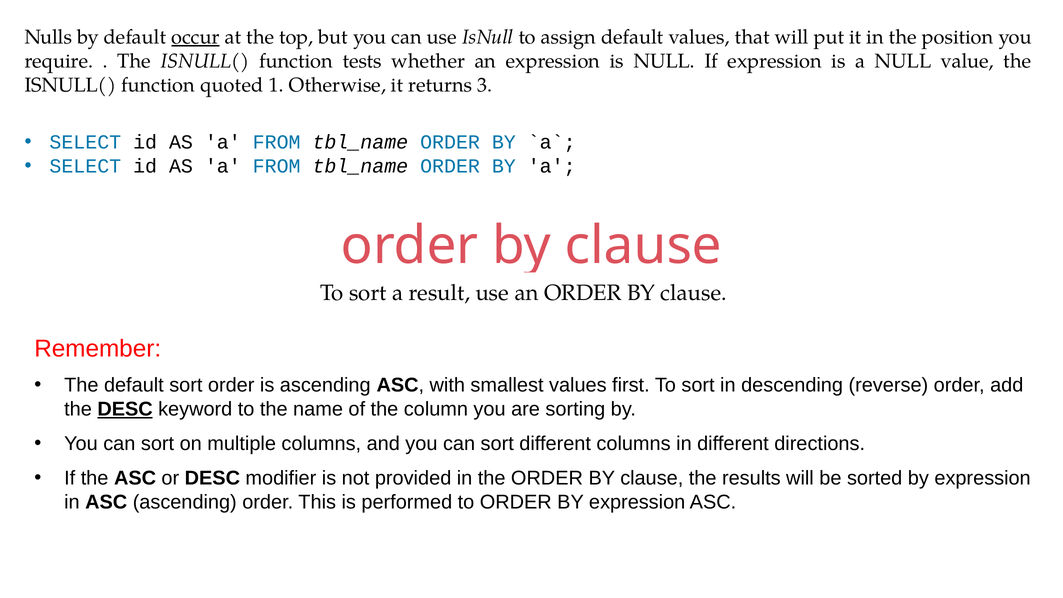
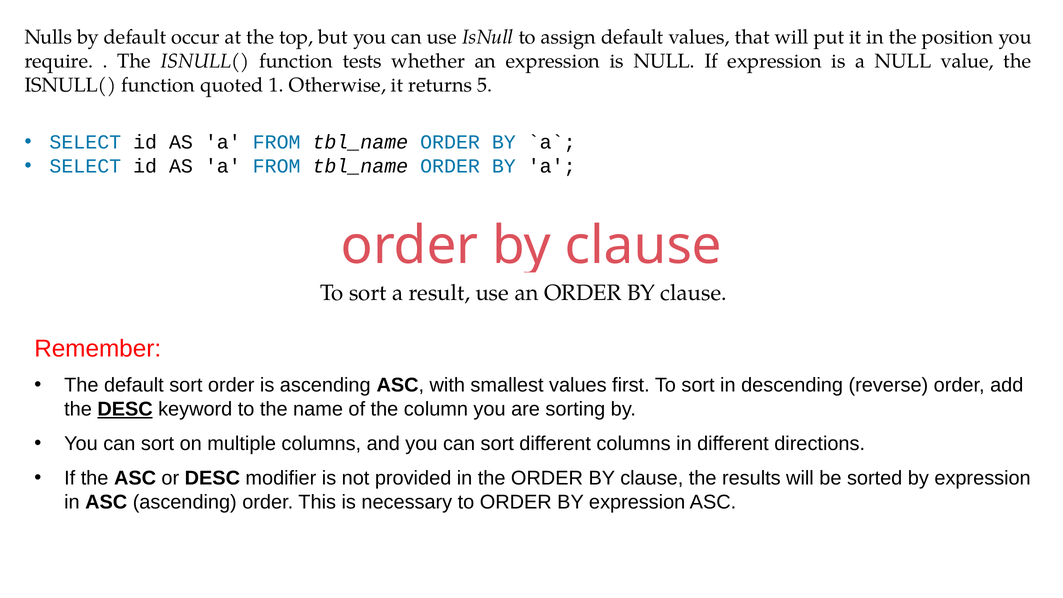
occur underline: present -> none
3: 3 -> 5
performed: performed -> necessary
